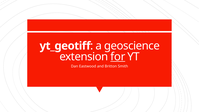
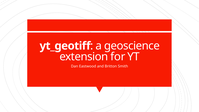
for underline: present -> none
